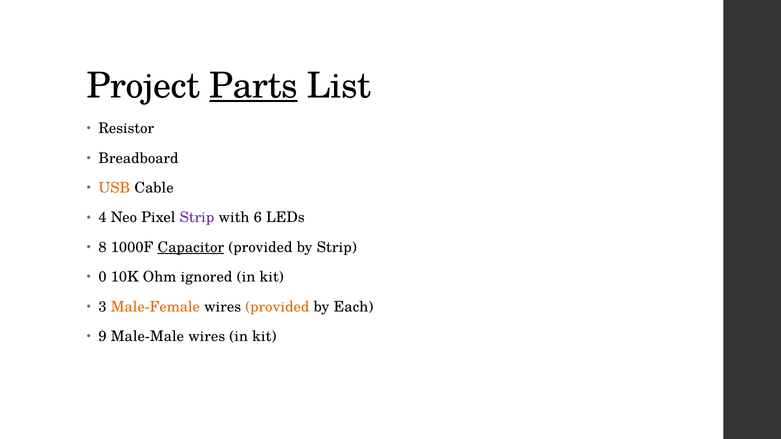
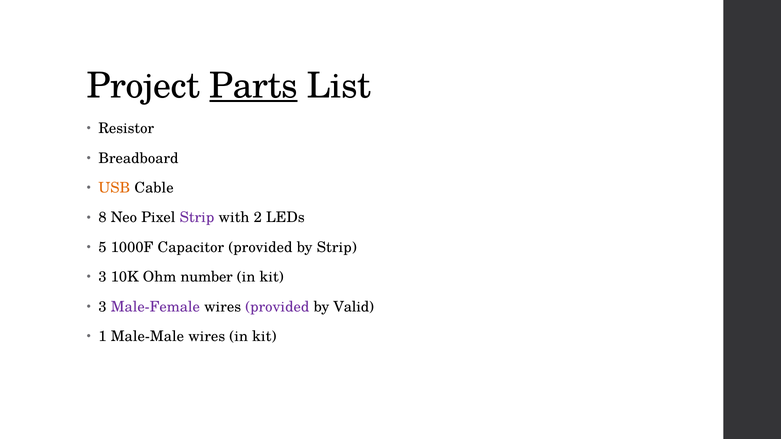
4: 4 -> 8
6: 6 -> 2
8: 8 -> 5
Capacitor underline: present -> none
0 at (102, 277): 0 -> 3
ignored: ignored -> number
Male-Female colour: orange -> purple
provided at (277, 307) colour: orange -> purple
Each: Each -> Valid
9: 9 -> 1
